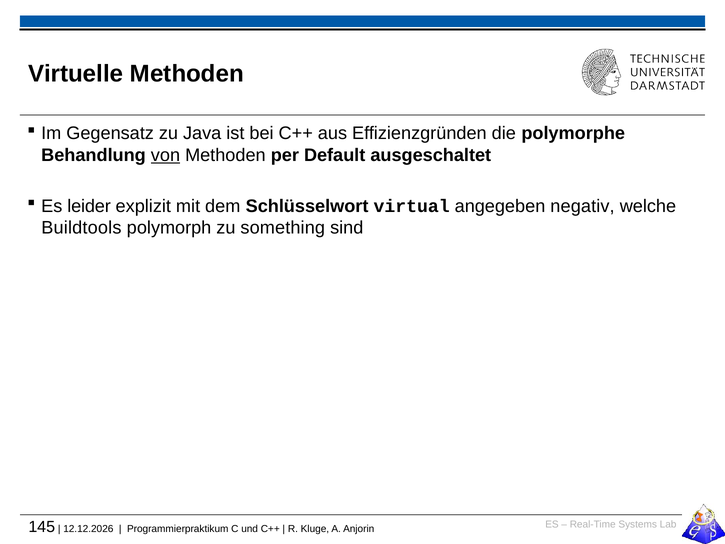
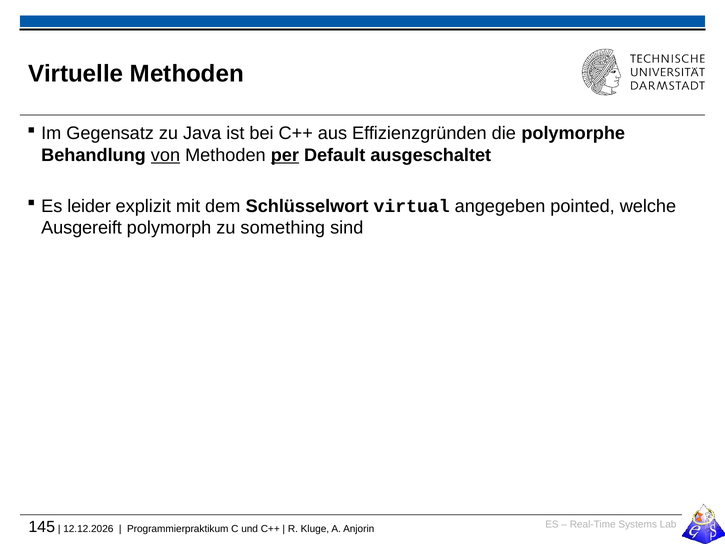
per underline: none -> present
negativ: negativ -> pointed
Buildtools: Buildtools -> Ausgereift
